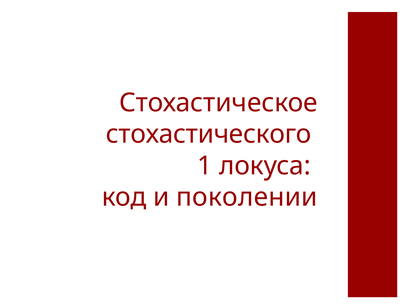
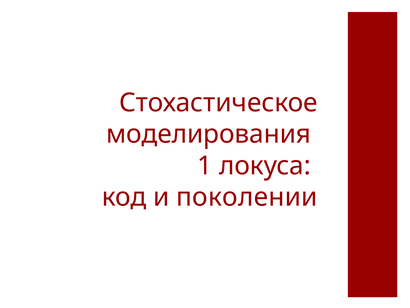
стохастического: стохастического -> моделирования
